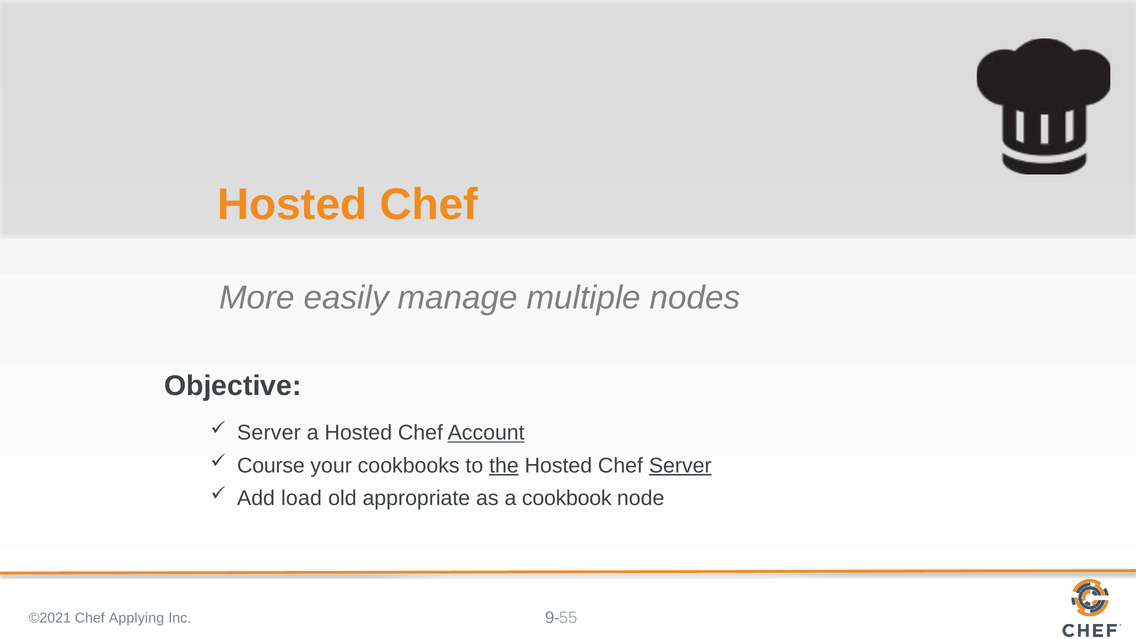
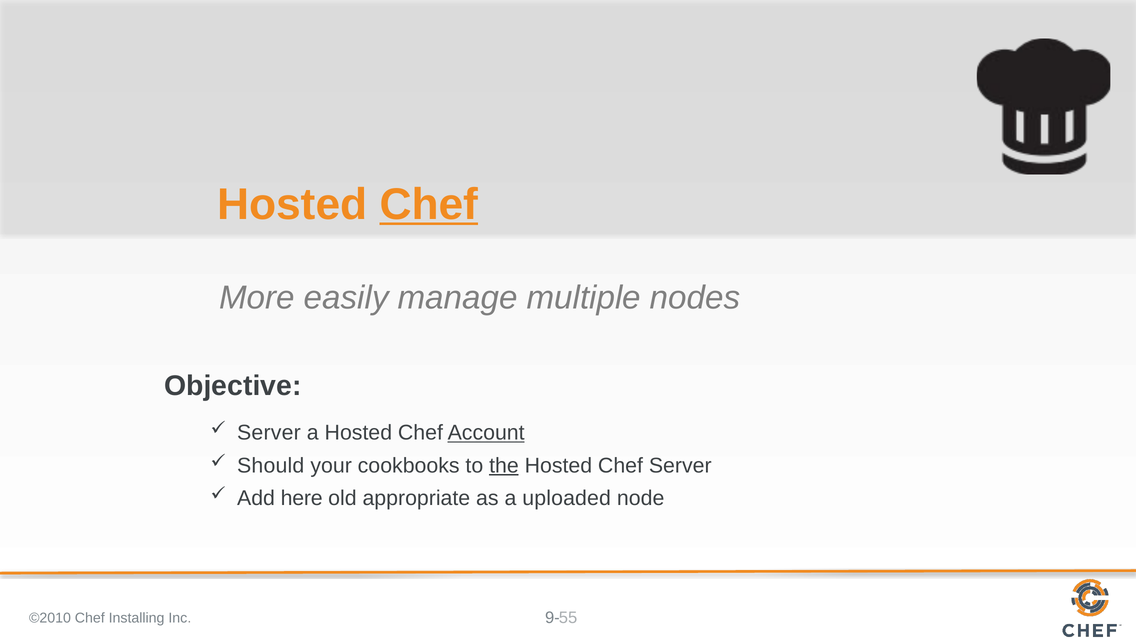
Chef at (429, 205) underline: none -> present
Course: Course -> Should
Server at (680, 465) underline: present -> none
load: load -> here
cookbook: cookbook -> uploaded
©2021: ©2021 -> ©2010
Applying: Applying -> Installing
